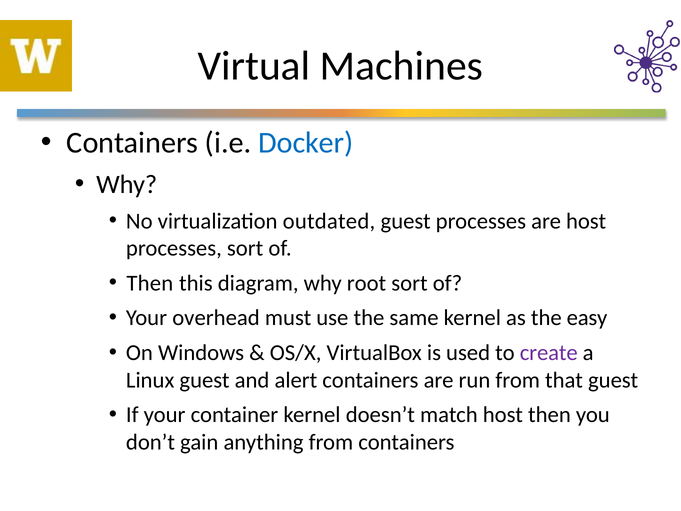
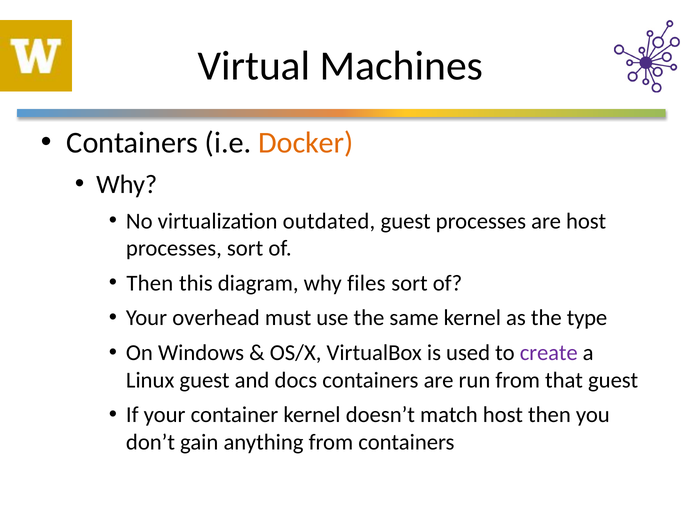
Docker colour: blue -> orange
root: root -> files
easy: easy -> type
alert: alert -> docs
